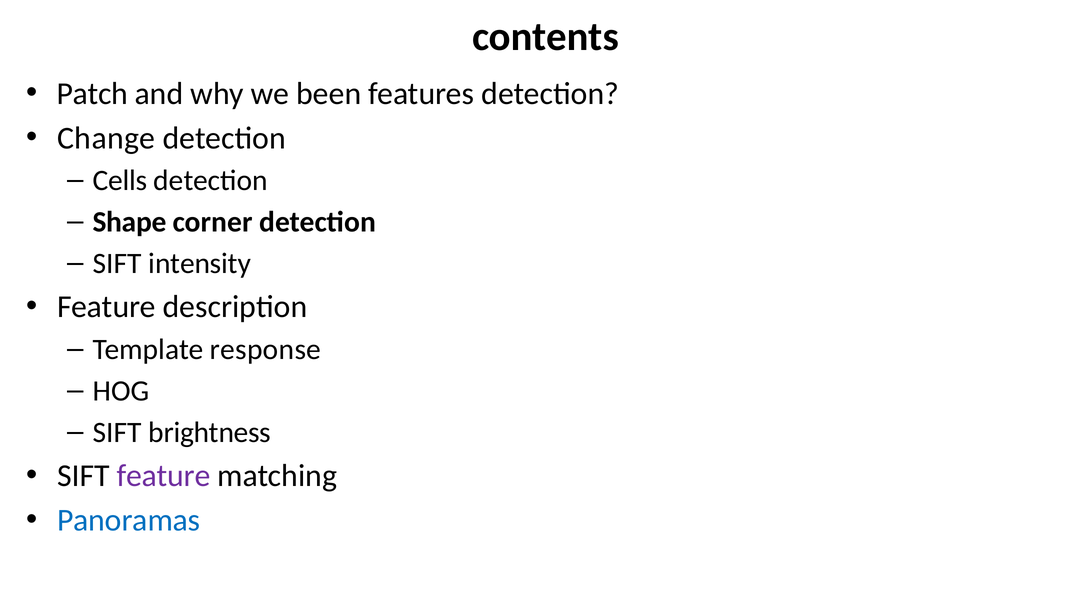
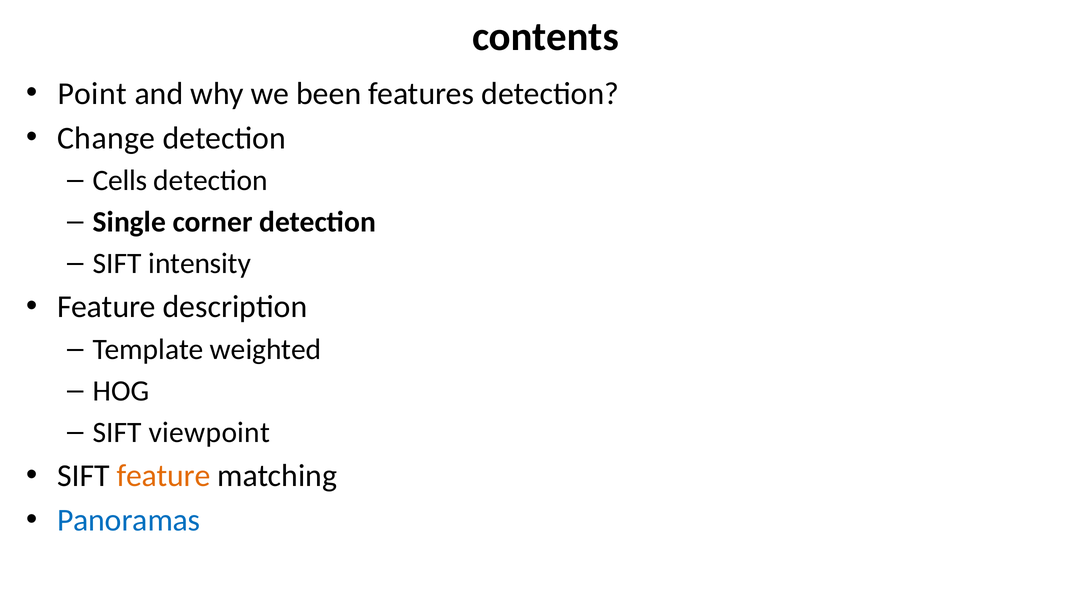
Patch: Patch -> Point
Shape: Shape -> Single
response: response -> weighted
brightness: brightness -> viewpoint
feature at (164, 476) colour: purple -> orange
